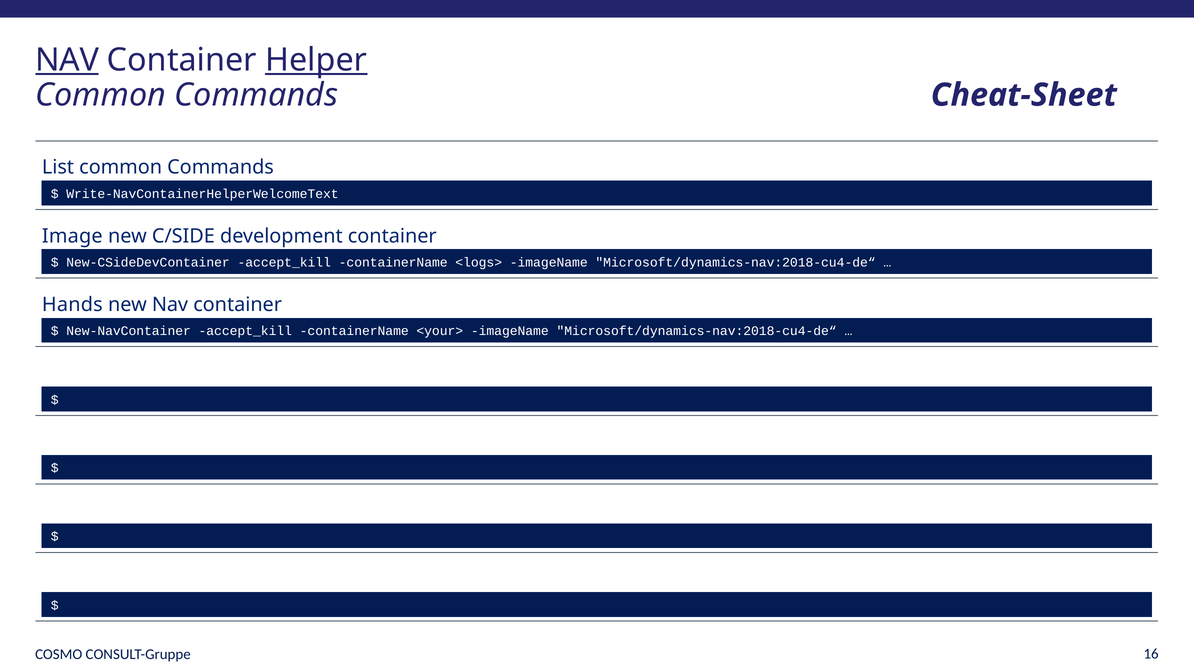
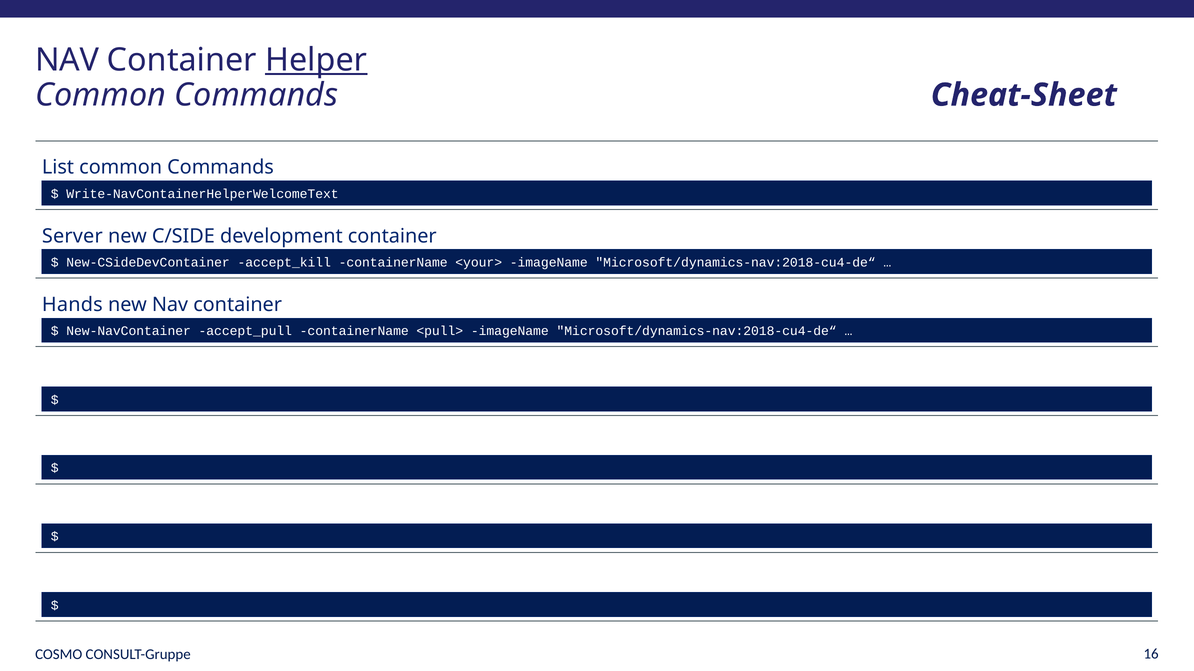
NAV at (67, 60) underline: present -> none
Image: Image -> Server
<logs>: <logs> -> <your>
New-NavContainer accept_kill: accept_kill -> accept_pull
<your>: <your> -> <pull>
